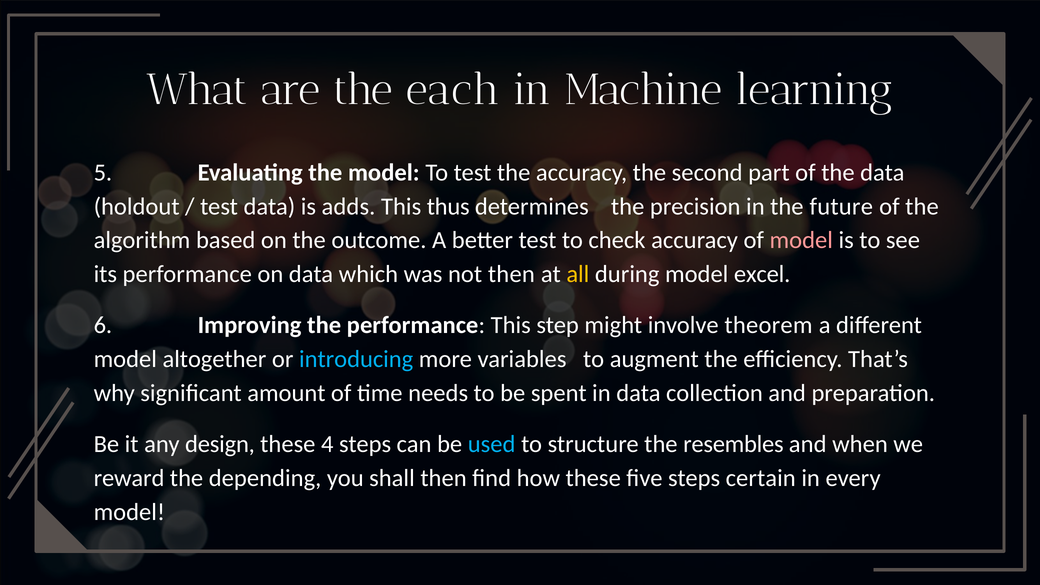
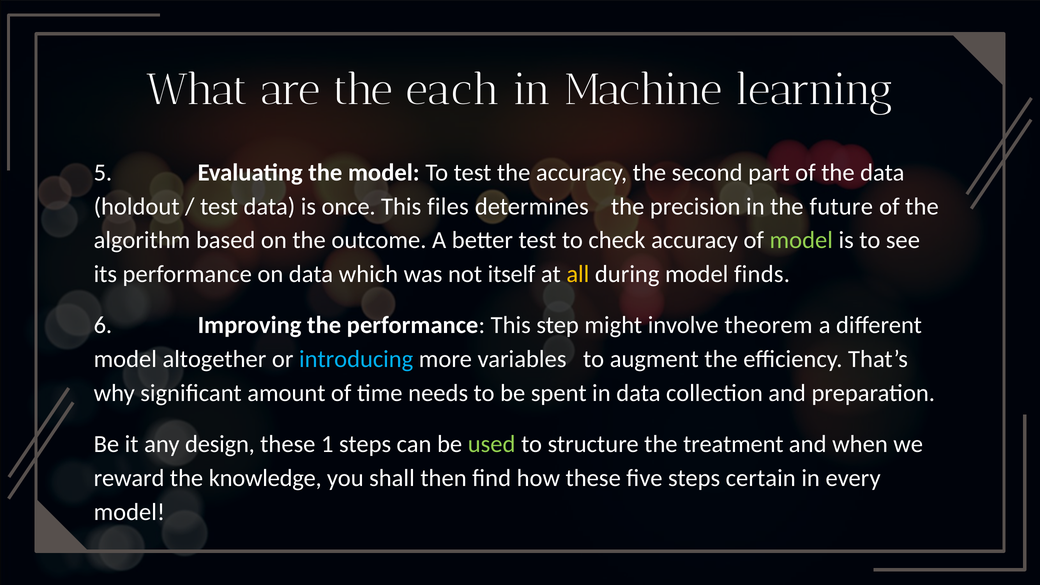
adds: adds -> once
thus: thus -> files
model at (801, 240) colour: pink -> light green
not then: then -> itself
excel: excel -> finds
4: 4 -> 1
used colour: light blue -> light green
resembles: resembles -> treatment
depending: depending -> knowledge
